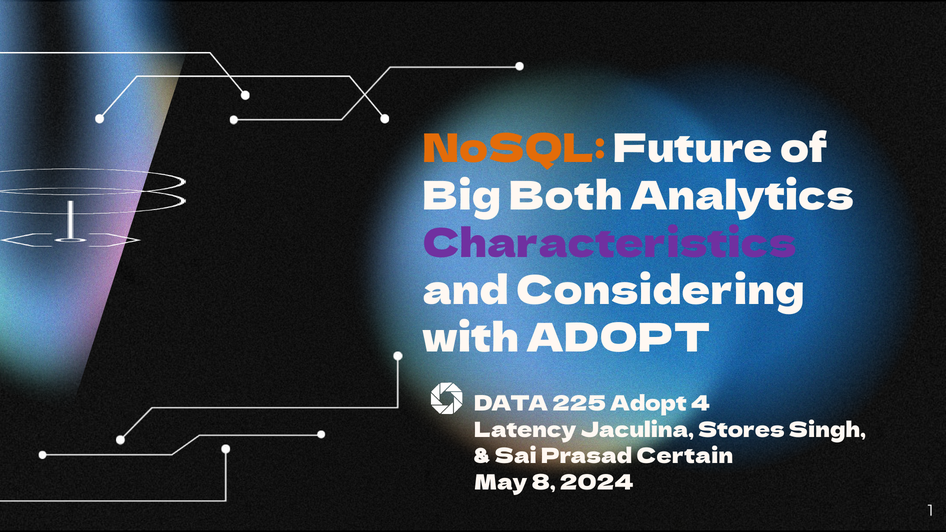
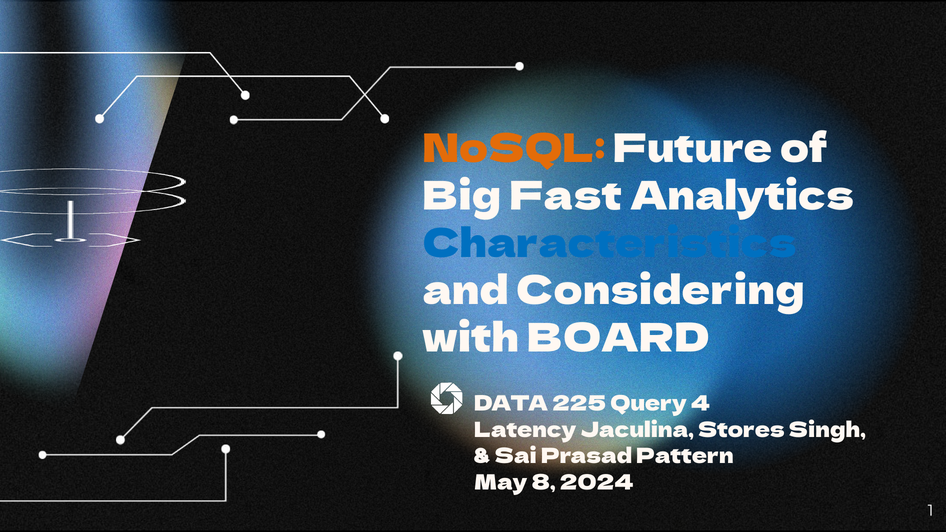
Both: Both -> Fast
Characteristics colour: purple -> blue
with ADOPT: ADOPT -> BOARD
225 Adopt: Adopt -> Query
Certain: Certain -> Pattern
